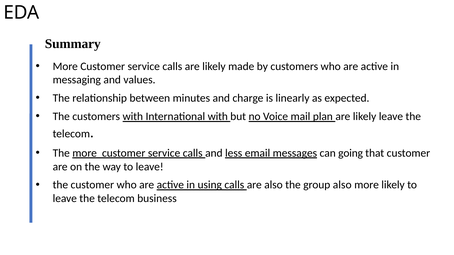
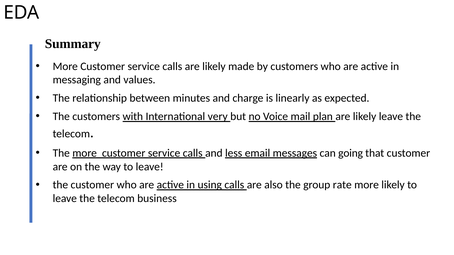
International with: with -> very
group also: also -> rate
